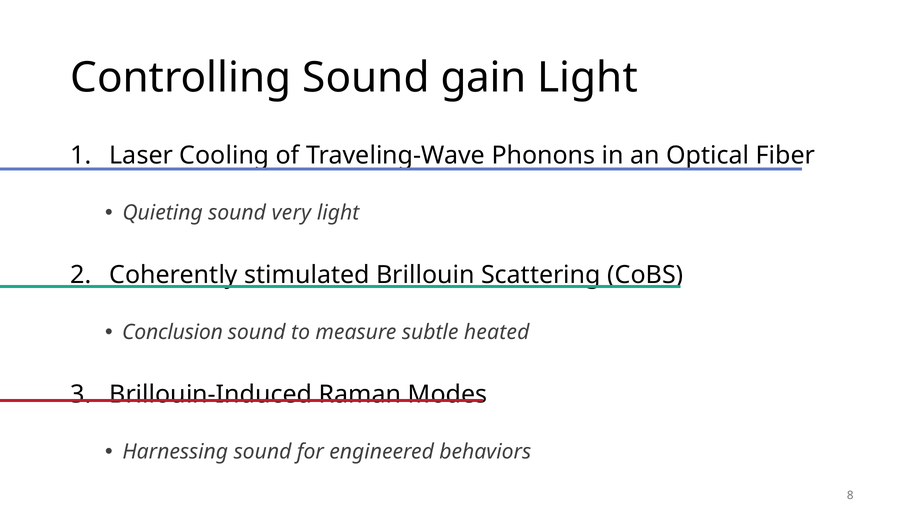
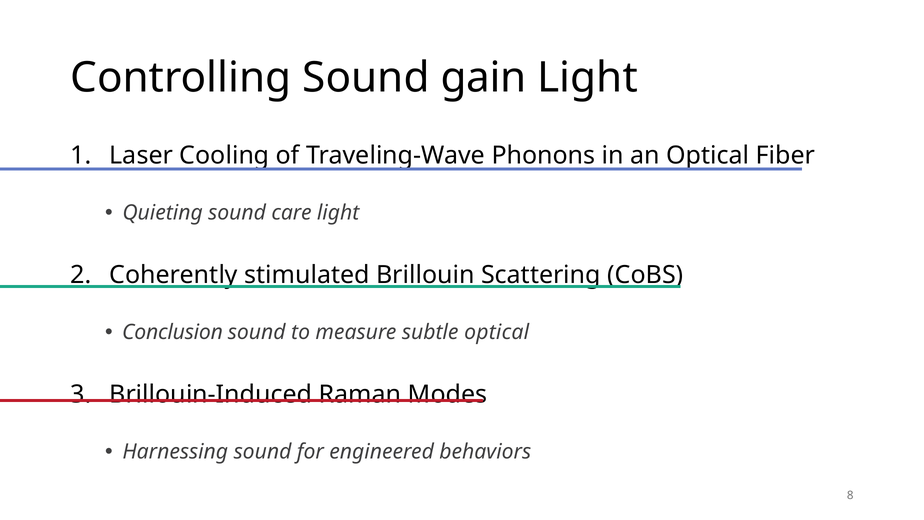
very: very -> care
subtle heated: heated -> optical
